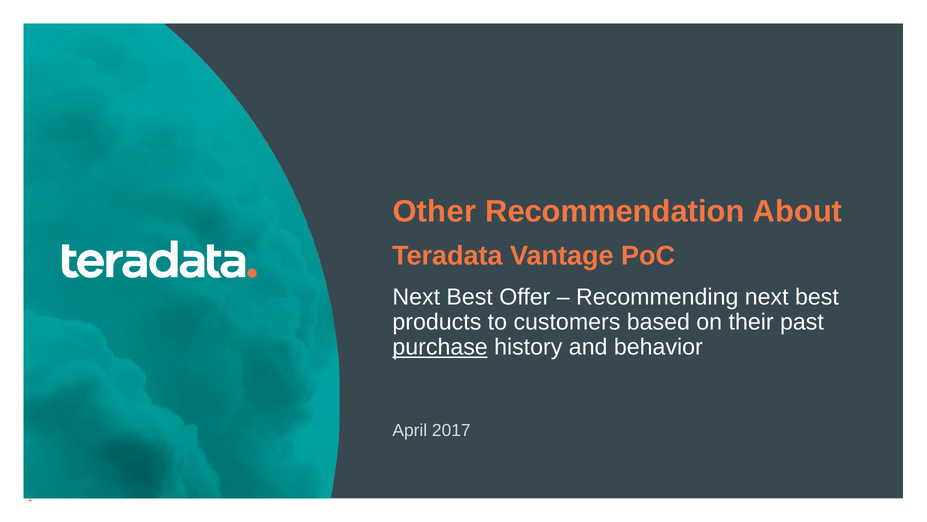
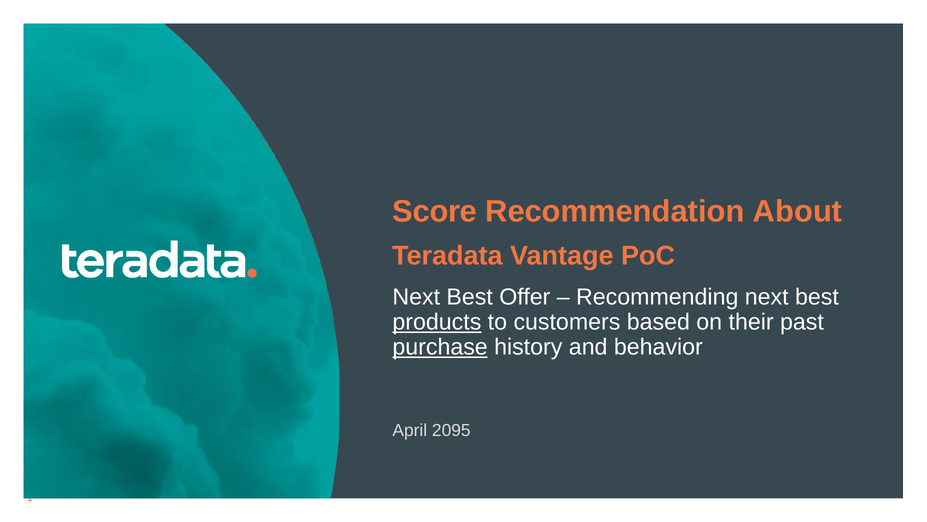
Other: Other -> Score
products underline: none -> present
2017: 2017 -> 2095
